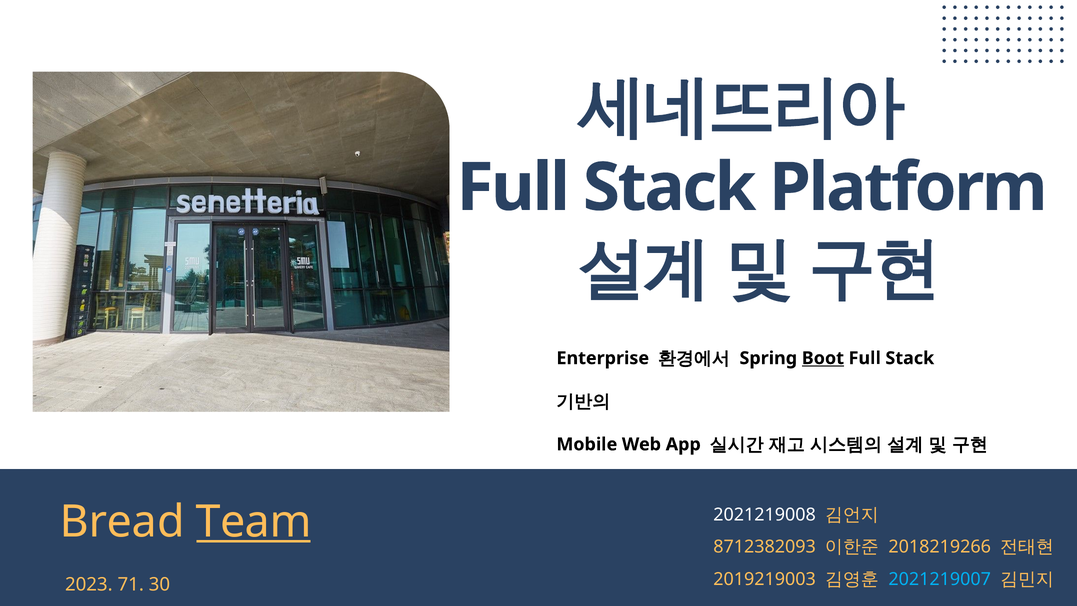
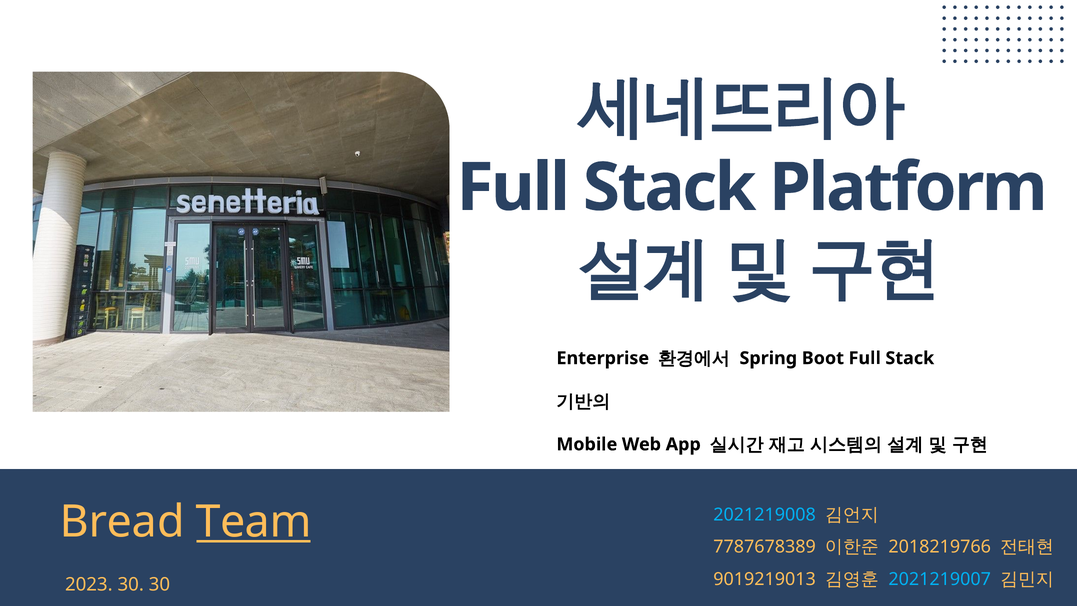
Boot underline: present -> none
2021219008 colour: white -> light blue
8712382093: 8712382093 -> 7787678389
2018219266: 2018219266 -> 2018219766
2019219003: 2019219003 -> 9019219013
2023 71: 71 -> 30
